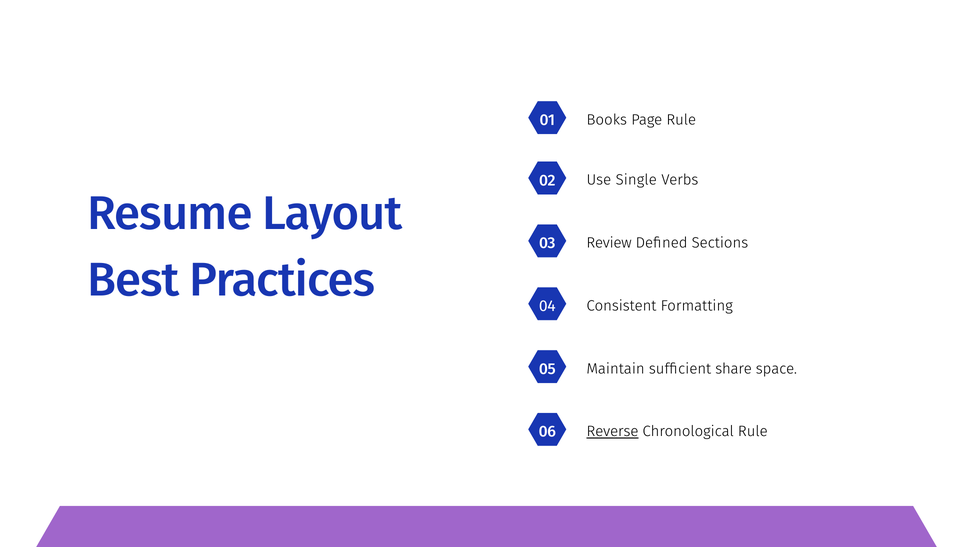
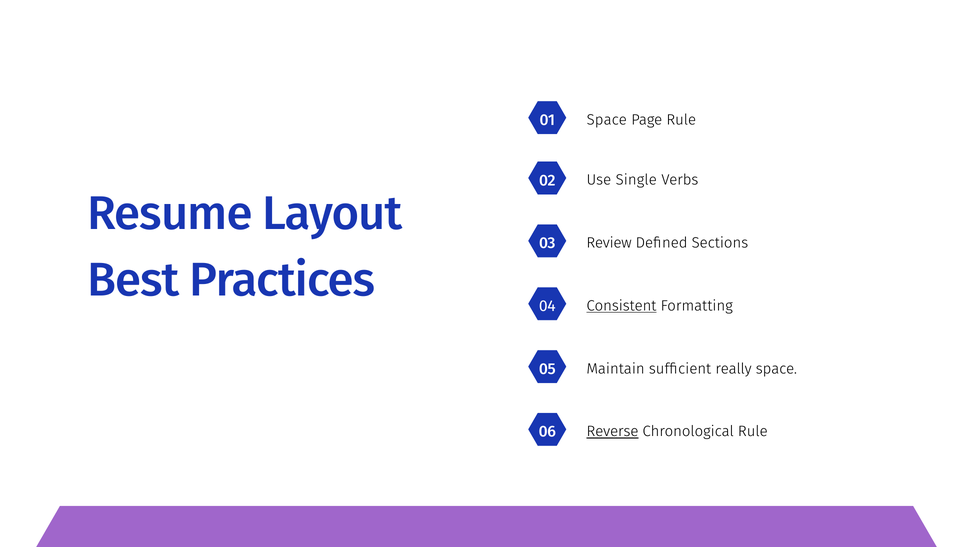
01 Books: Books -> Space
Consistent underline: none -> present
share: share -> really
